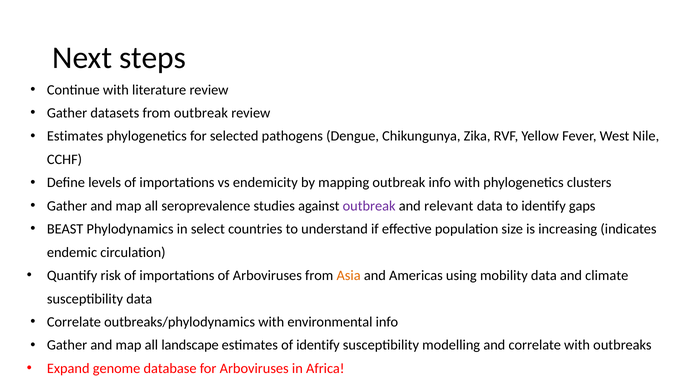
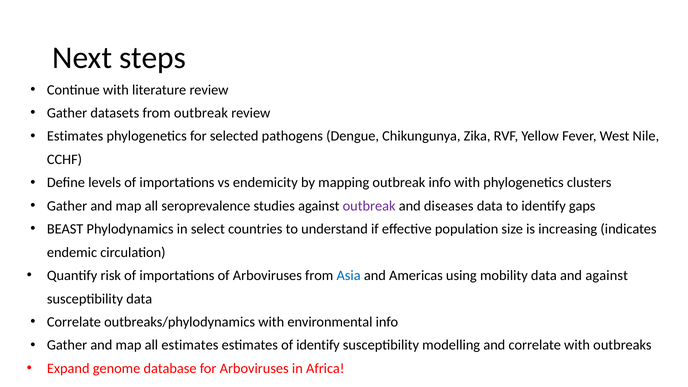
relevant: relevant -> diseases
Asia colour: orange -> blue
and climate: climate -> against
all landscape: landscape -> estimates
